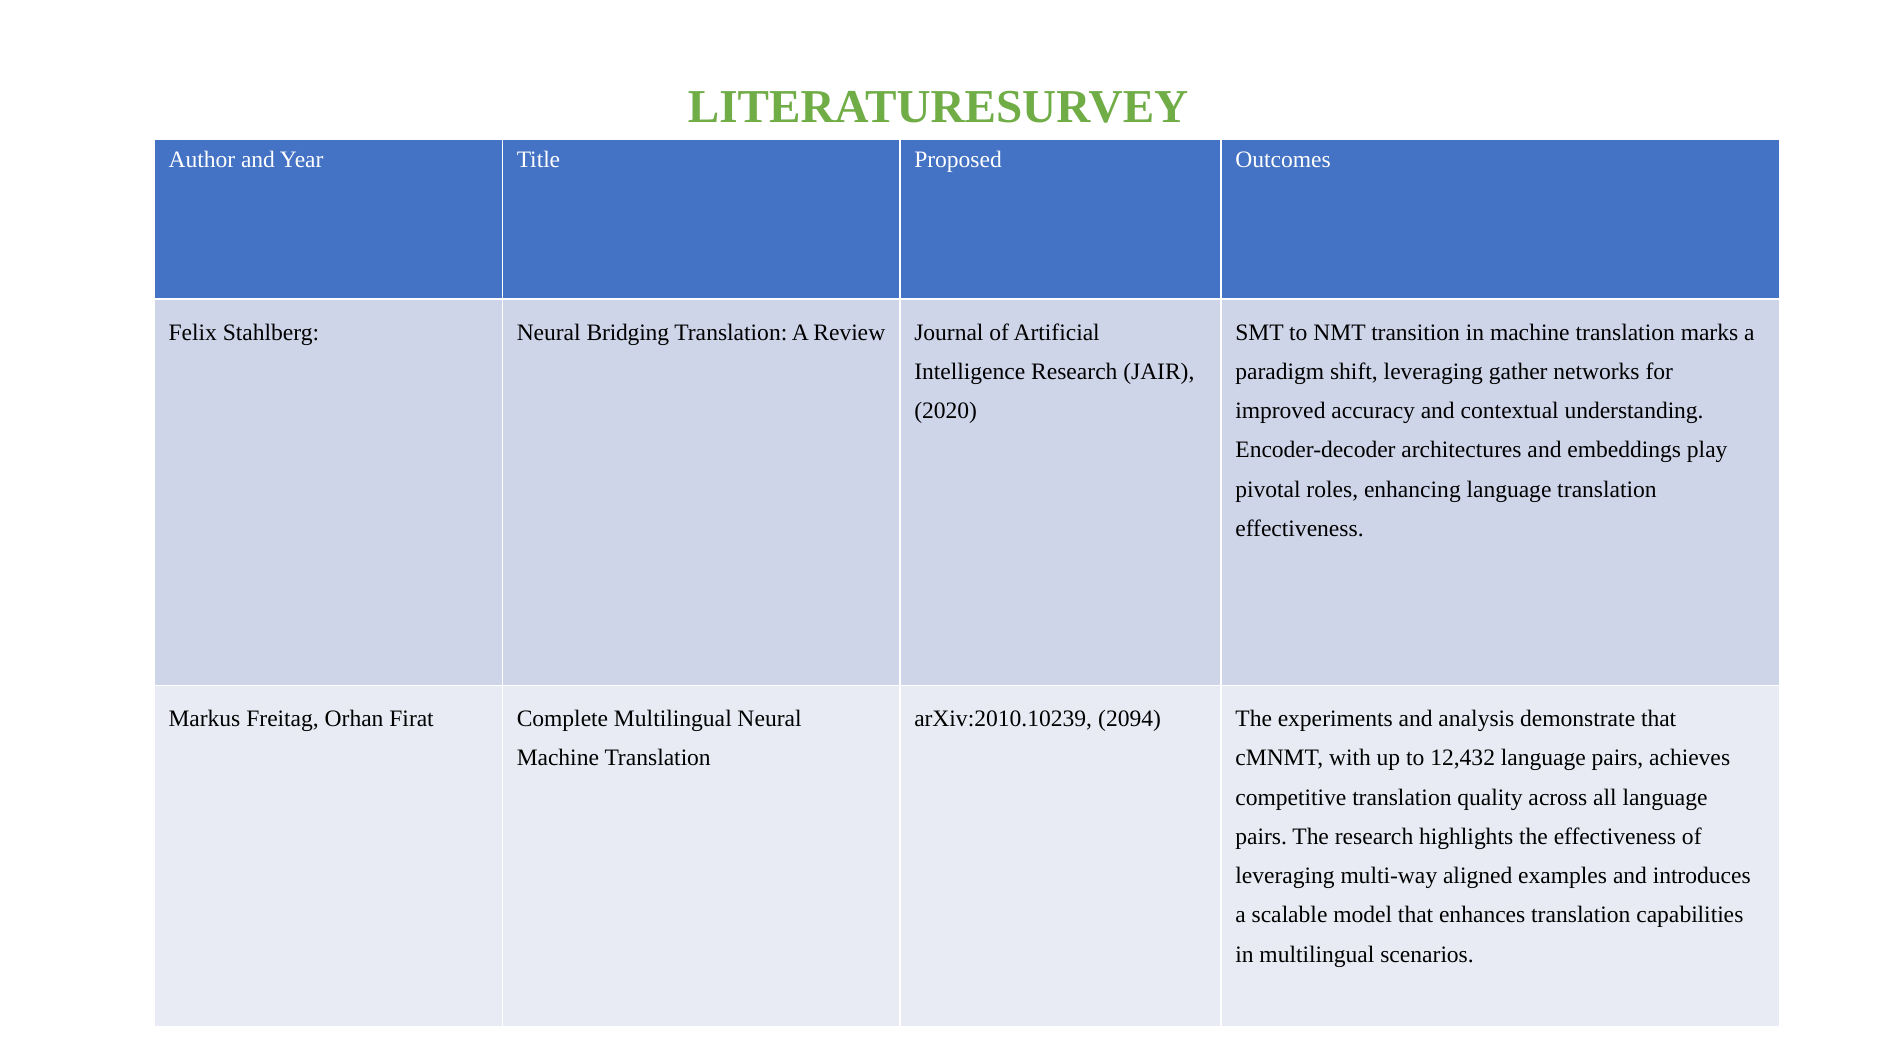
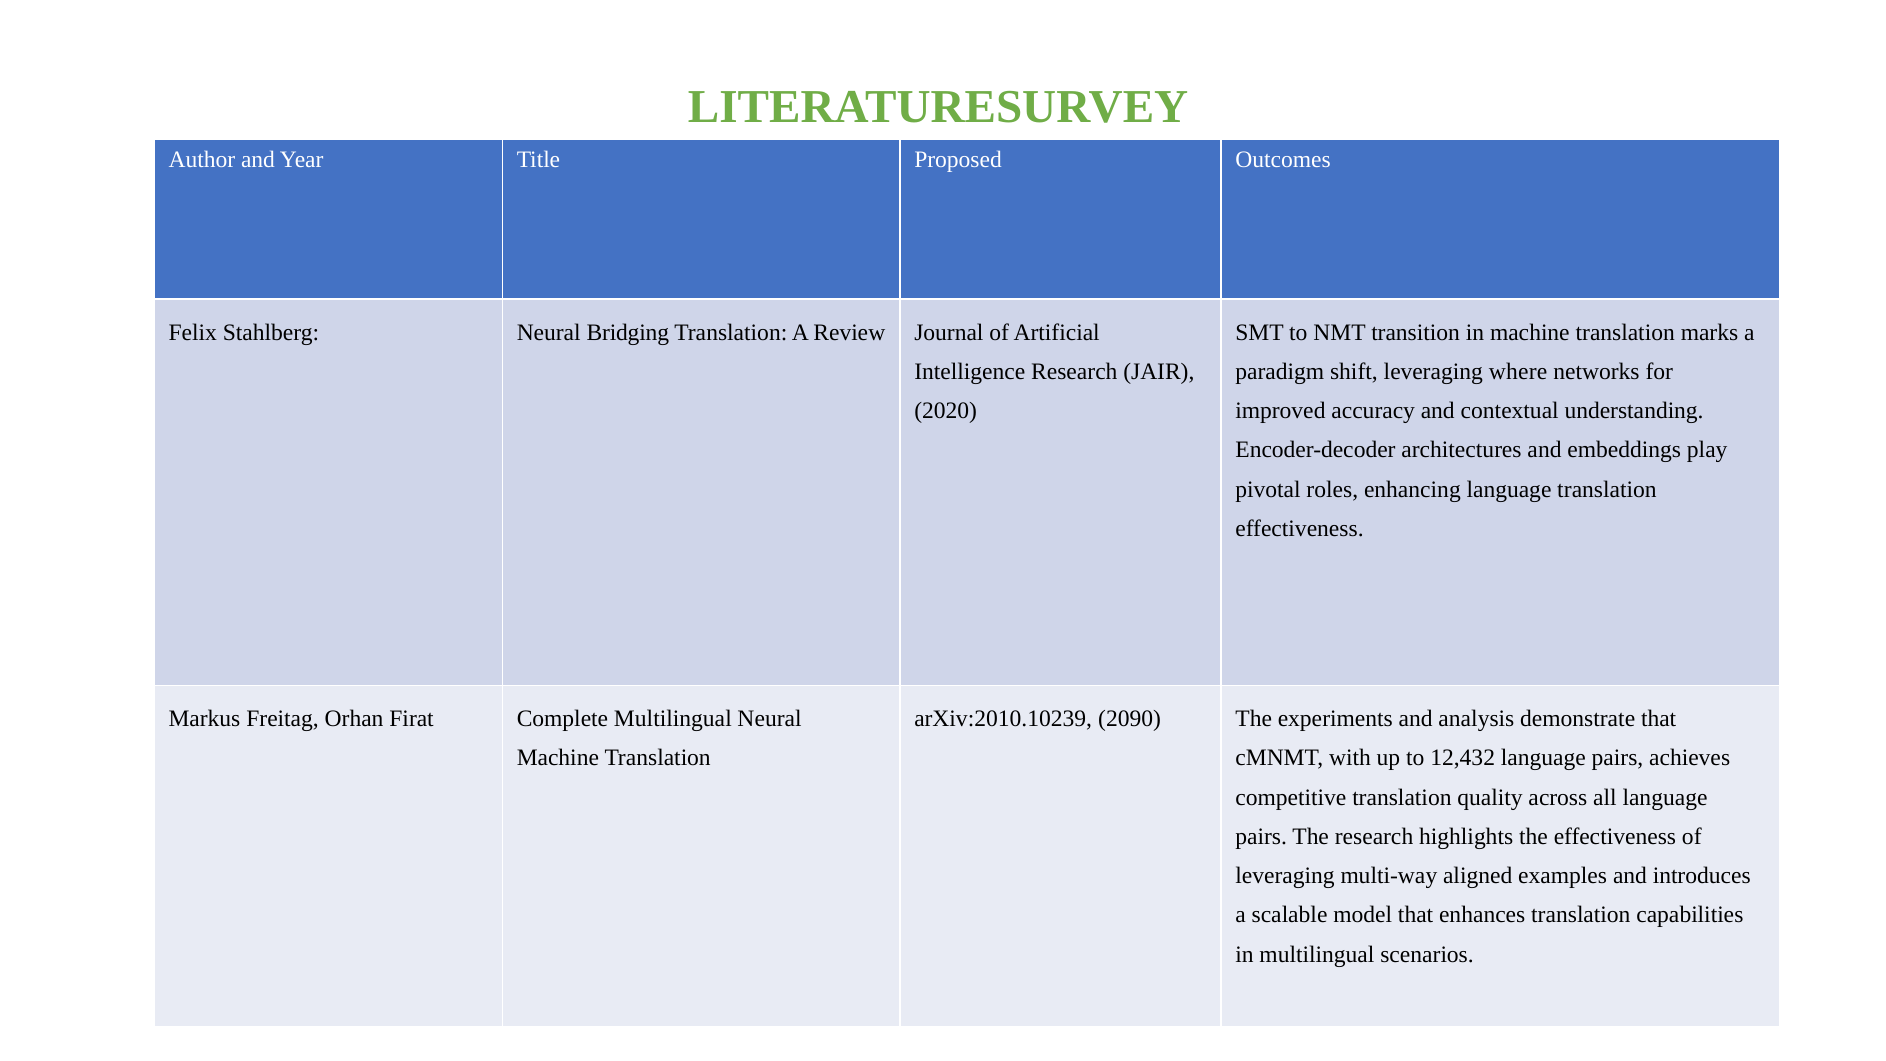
gather: gather -> where
2094: 2094 -> 2090
